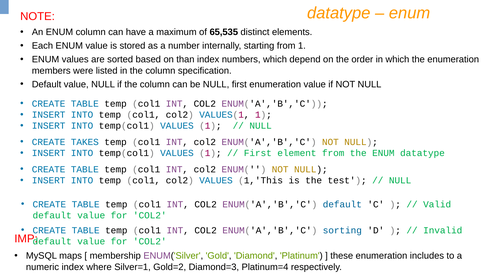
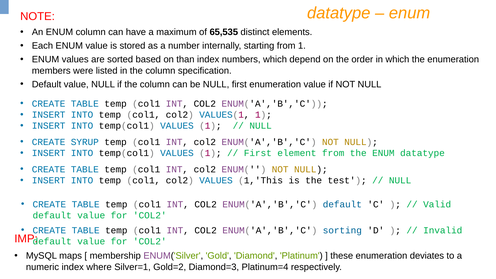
TAKES: TAKES -> SYRUP
includes: includes -> deviates
